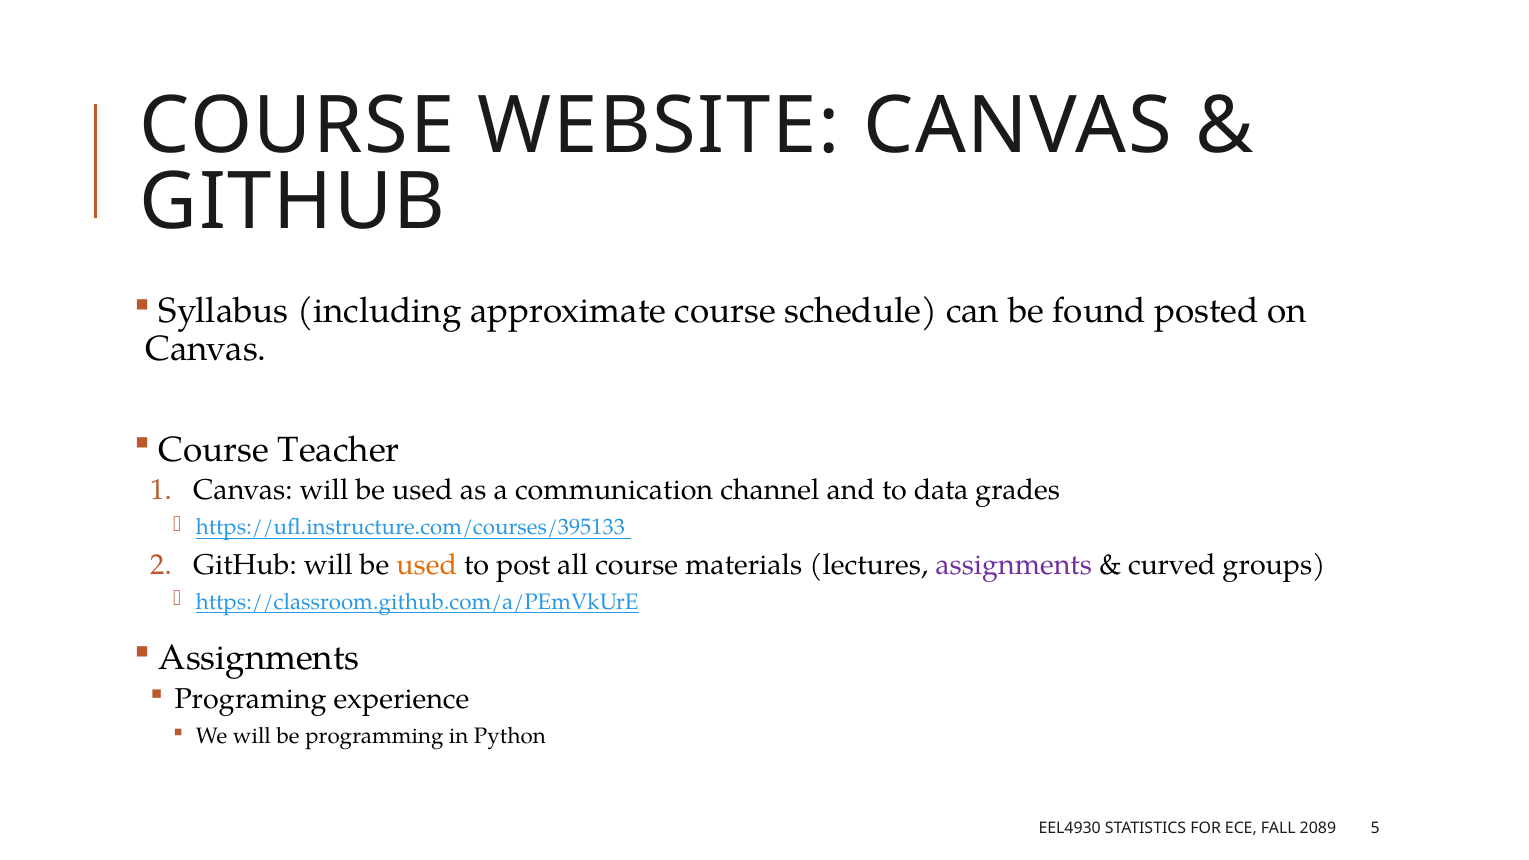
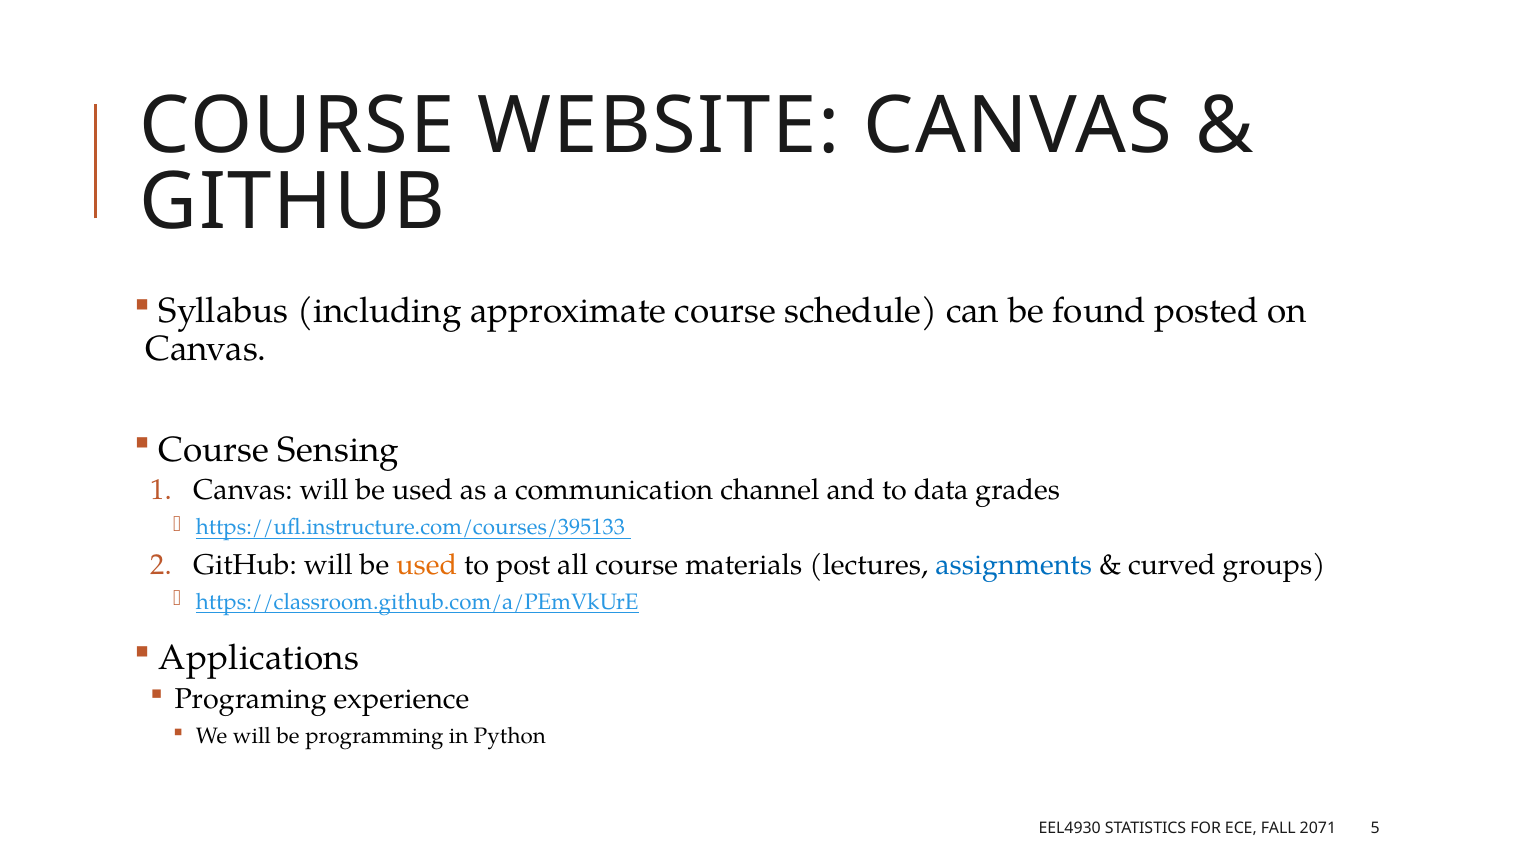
Teacher: Teacher -> Sensing
assignments at (1014, 565) colour: purple -> blue
Assignments at (259, 658): Assignments -> Applications
2089: 2089 -> 2071
